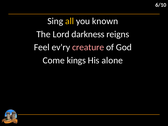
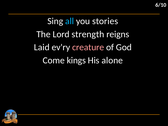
all colour: yellow -> light blue
known: known -> stories
darkness: darkness -> strength
Feel: Feel -> Laid
